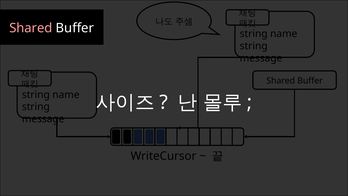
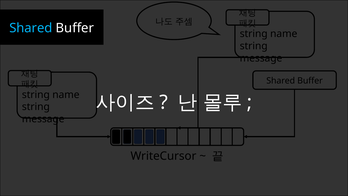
Shared at (31, 28) colour: pink -> light blue
